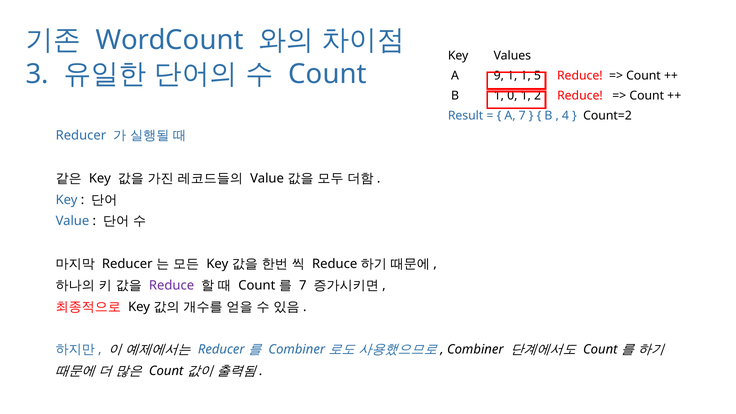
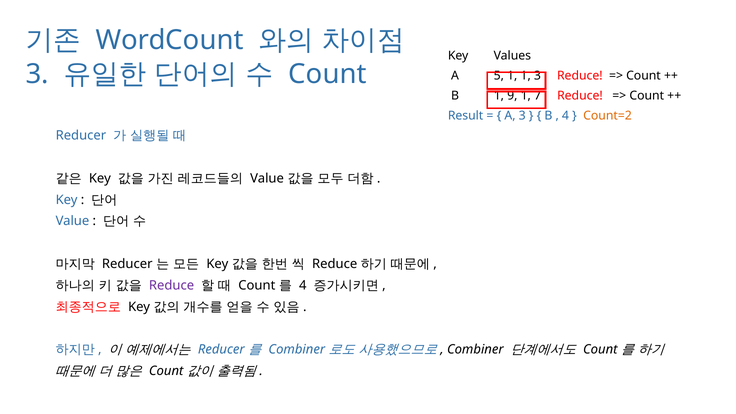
9: 9 -> 5
1 5: 5 -> 3
0: 0 -> 9
2: 2 -> 7
A 7: 7 -> 3
Count=2 colour: black -> orange
7 at (303, 285): 7 -> 4
